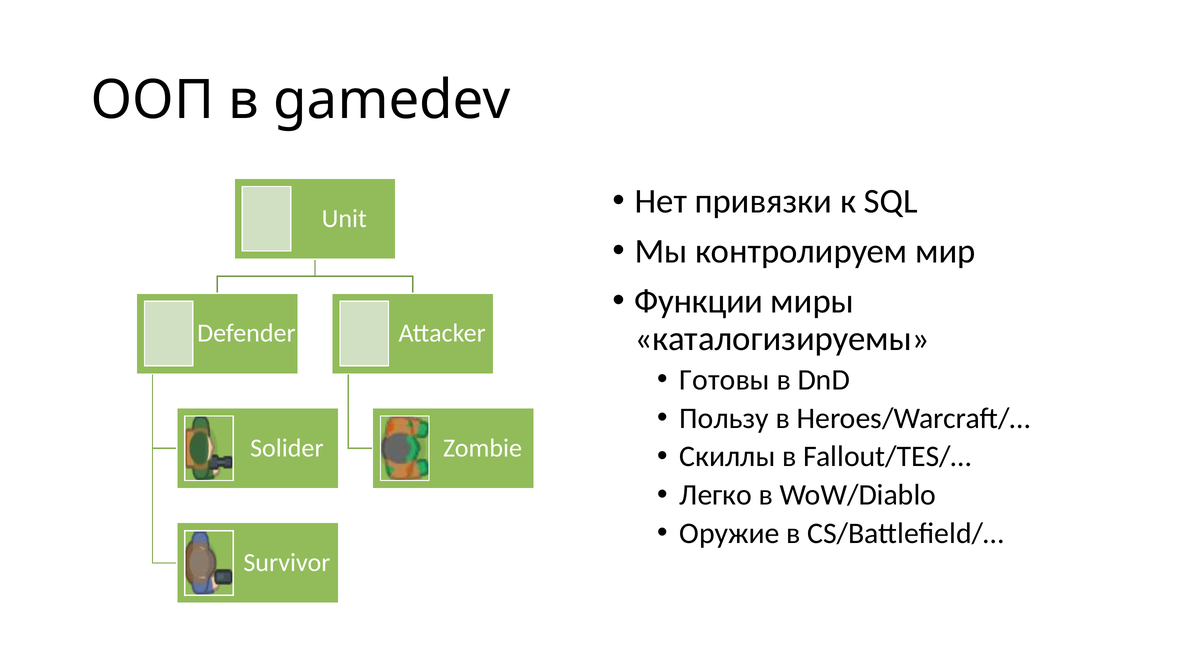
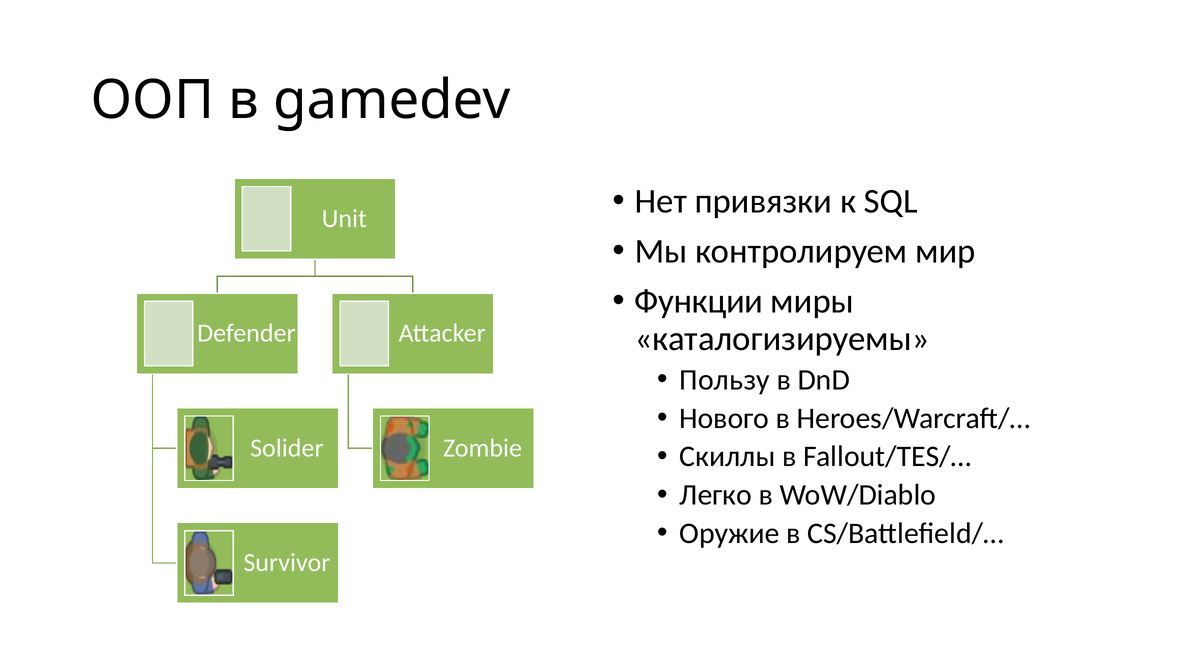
Готовы: Готовы -> Пользу
Пользу: Пользу -> Нового
